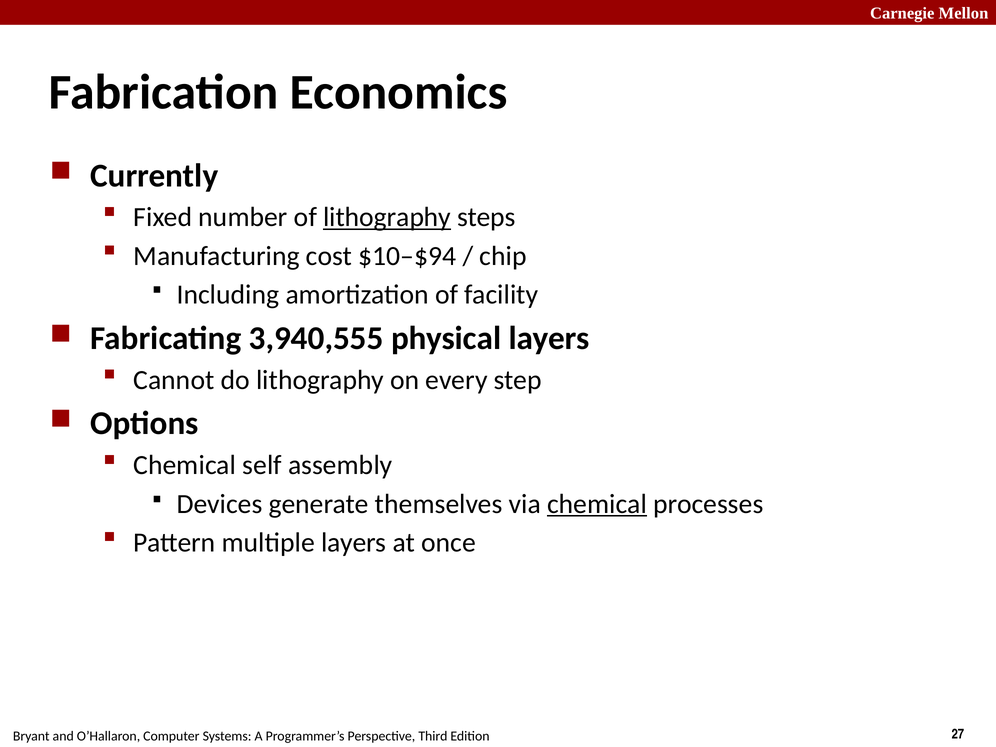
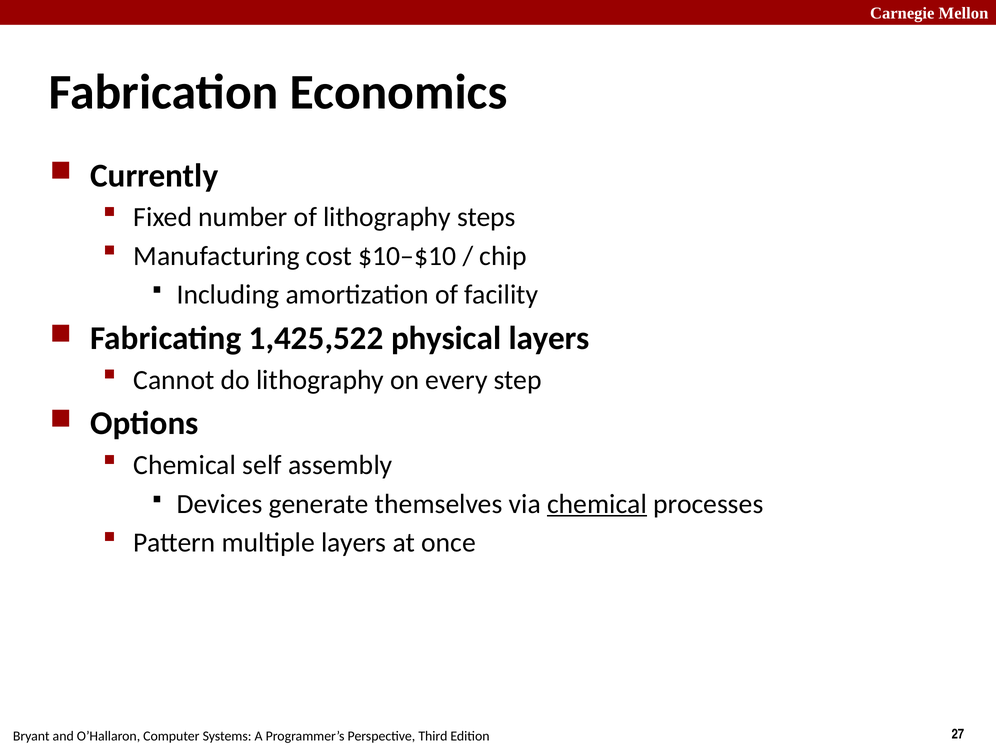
lithography at (387, 217) underline: present -> none
$10–$94: $10–$94 -> $10–$10
3,940,555: 3,940,555 -> 1,425,522
